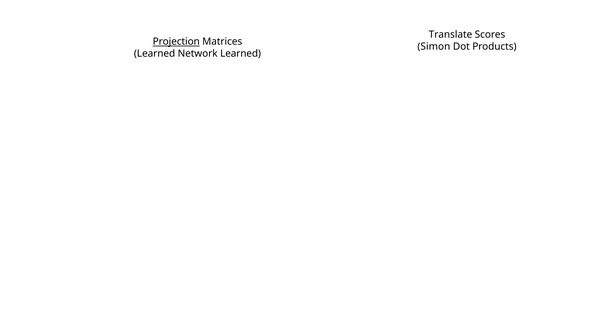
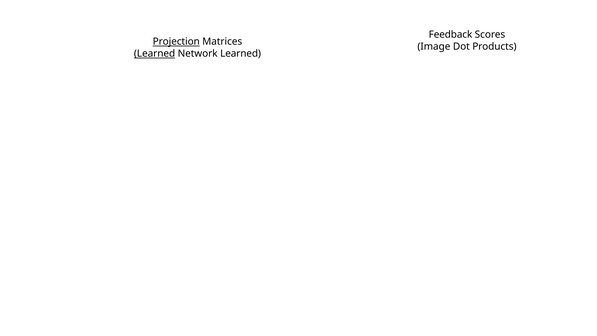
Translate: Translate -> Feedback
Simon: Simon -> Image
Learned at (155, 54) underline: none -> present
